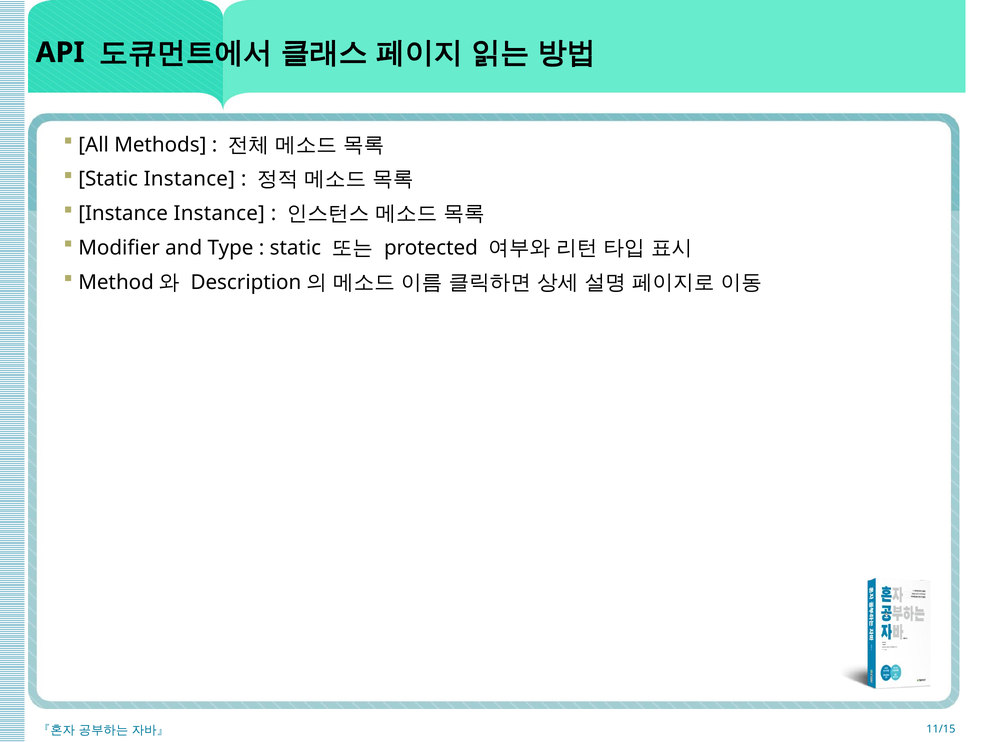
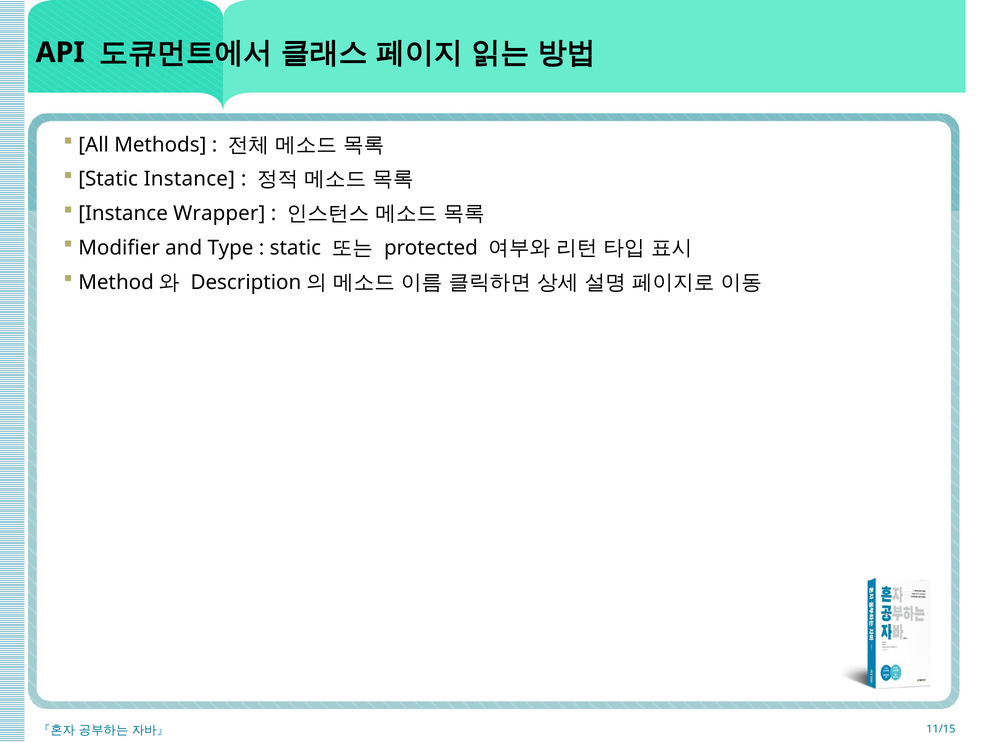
Instance Instance: Instance -> Wrapper
